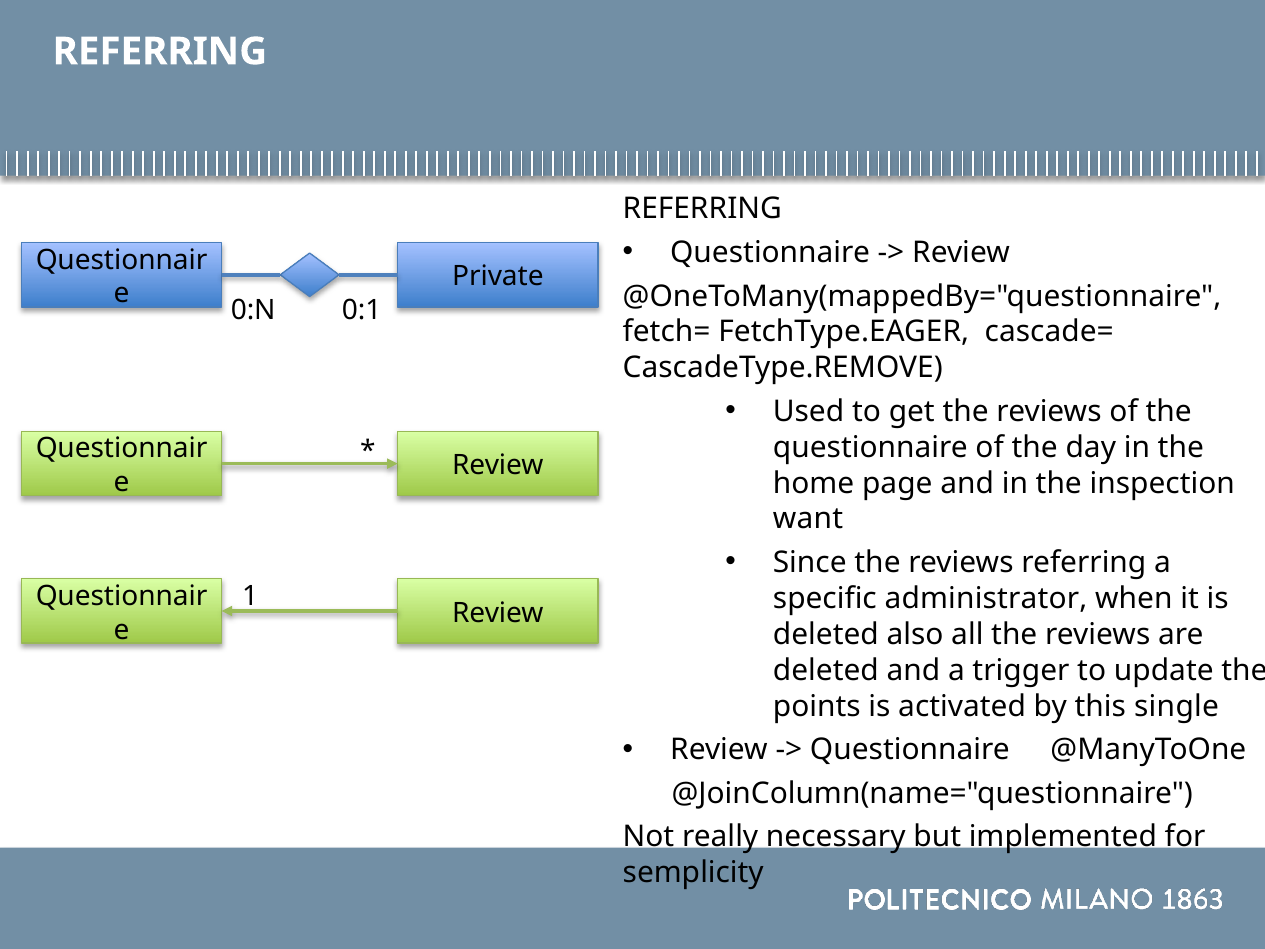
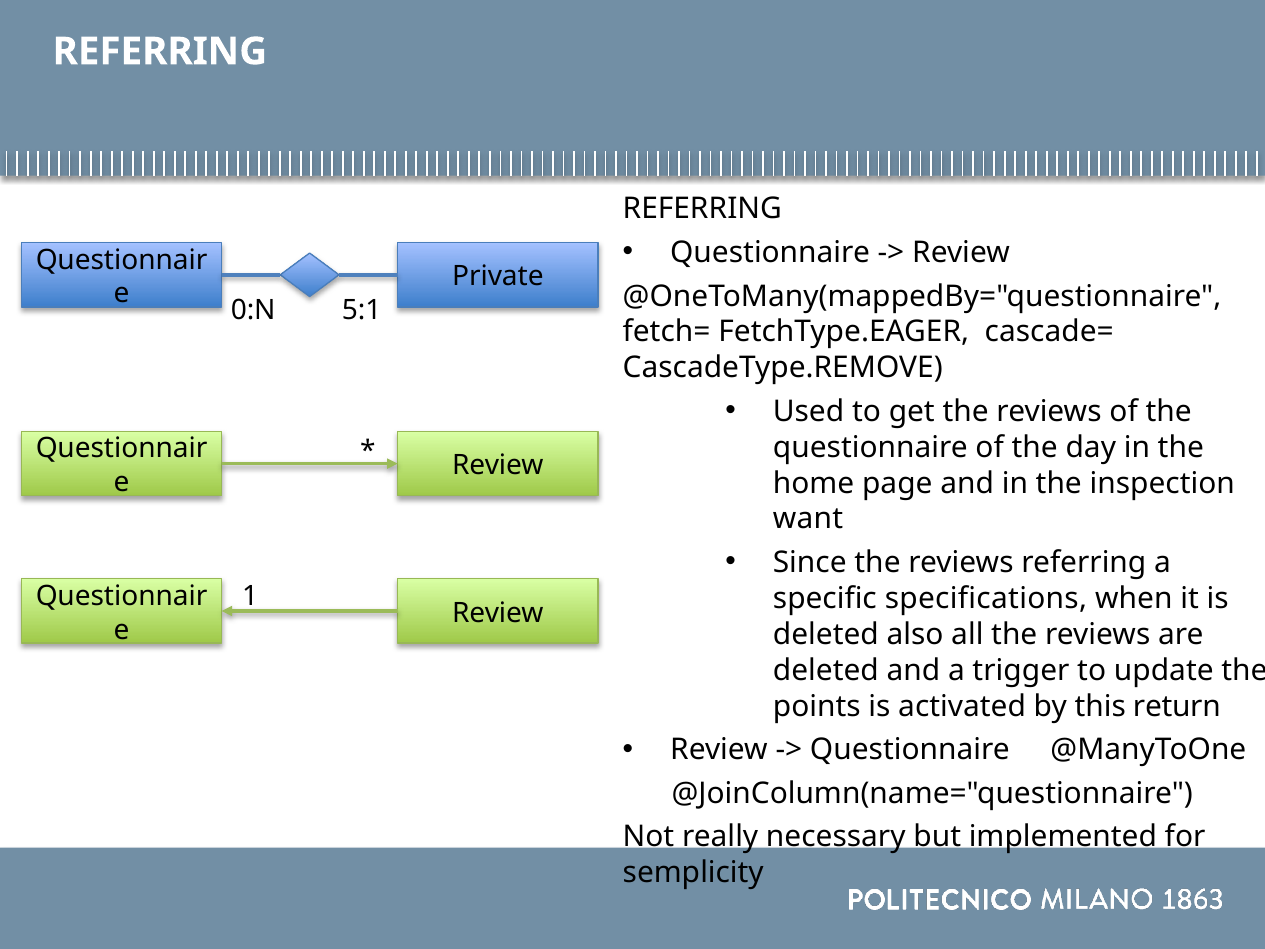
0:1: 0:1 -> 5:1
administrator: administrator -> specifications
single: single -> return
